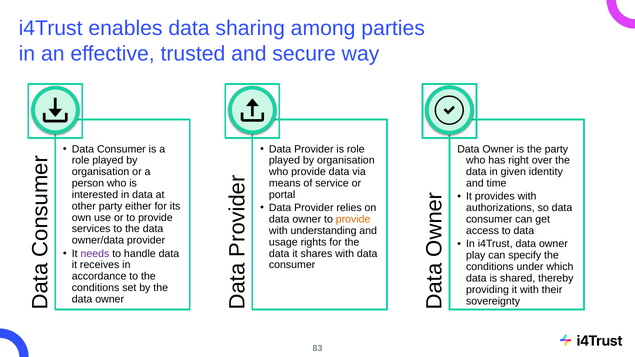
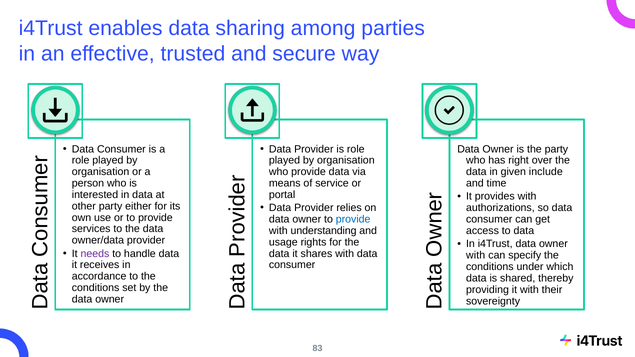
identity: identity -> include
provide at (353, 219) colour: orange -> blue
play at (476, 256): play -> with
